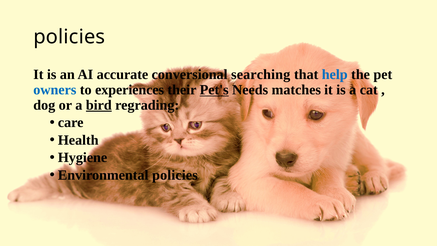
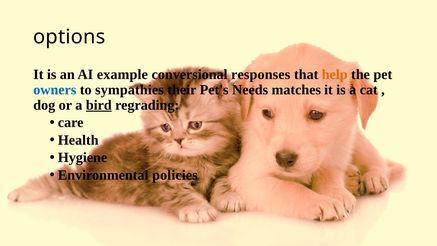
policies at (69, 37): policies -> options
accurate: accurate -> example
searching: searching -> responses
help colour: blue -> orange
experiences: experiences -> sympathies
Pet's underline: present -> none
